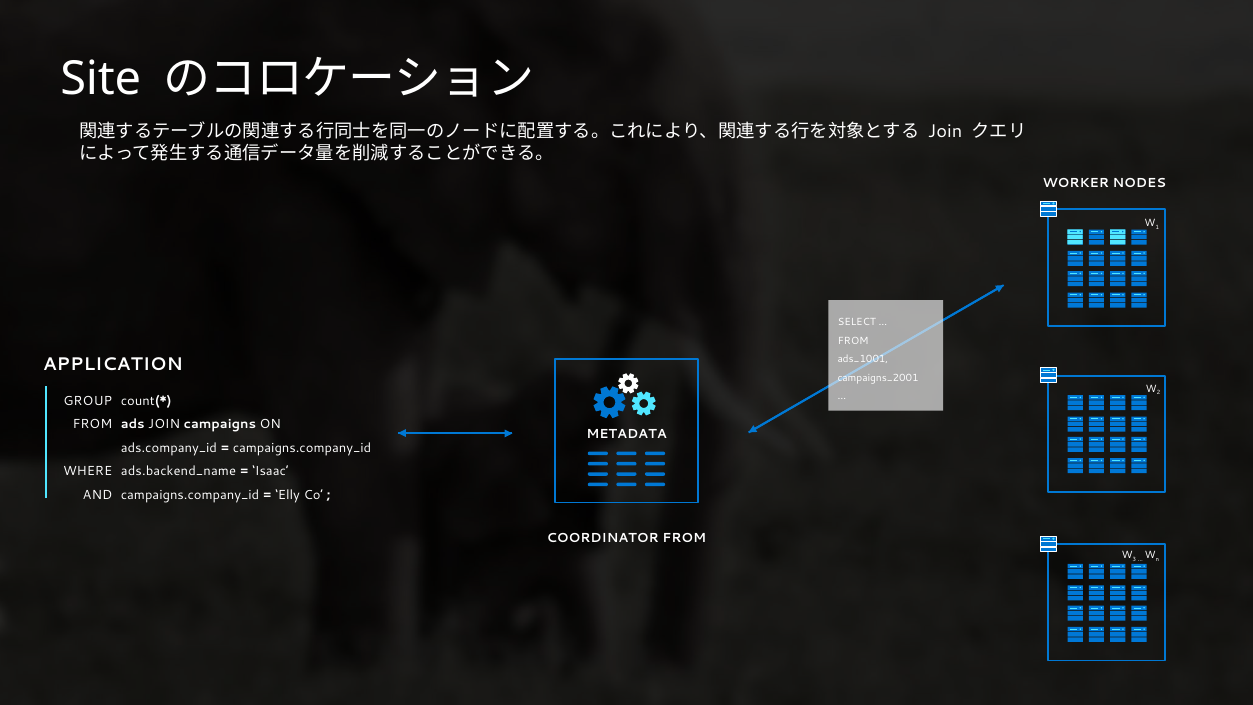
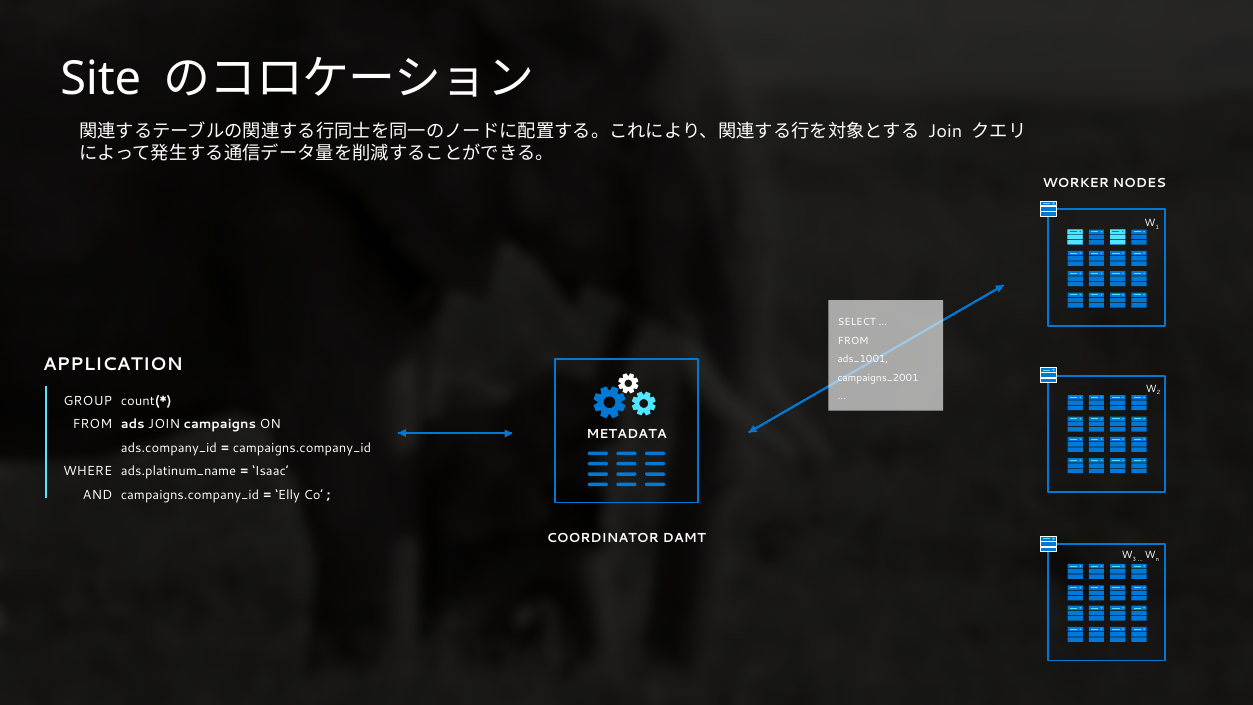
ads.backend_name: ads.backend_name -> ads.platinum_name
COORDINATOR FROM: FROM -> DAMT
